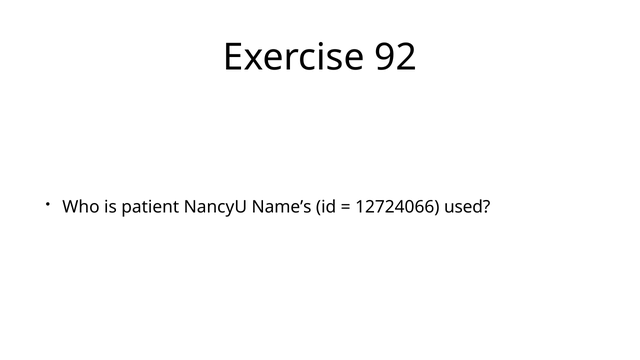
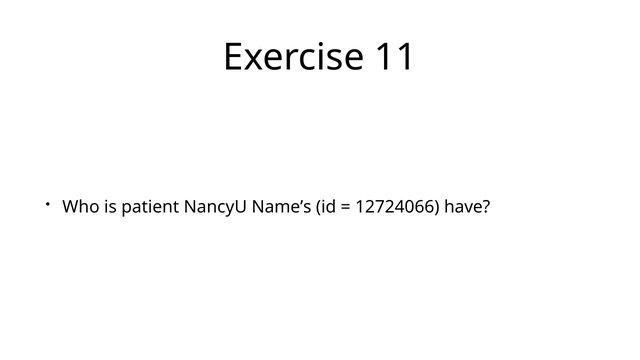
92: 92 -> 11
used: used -> have
